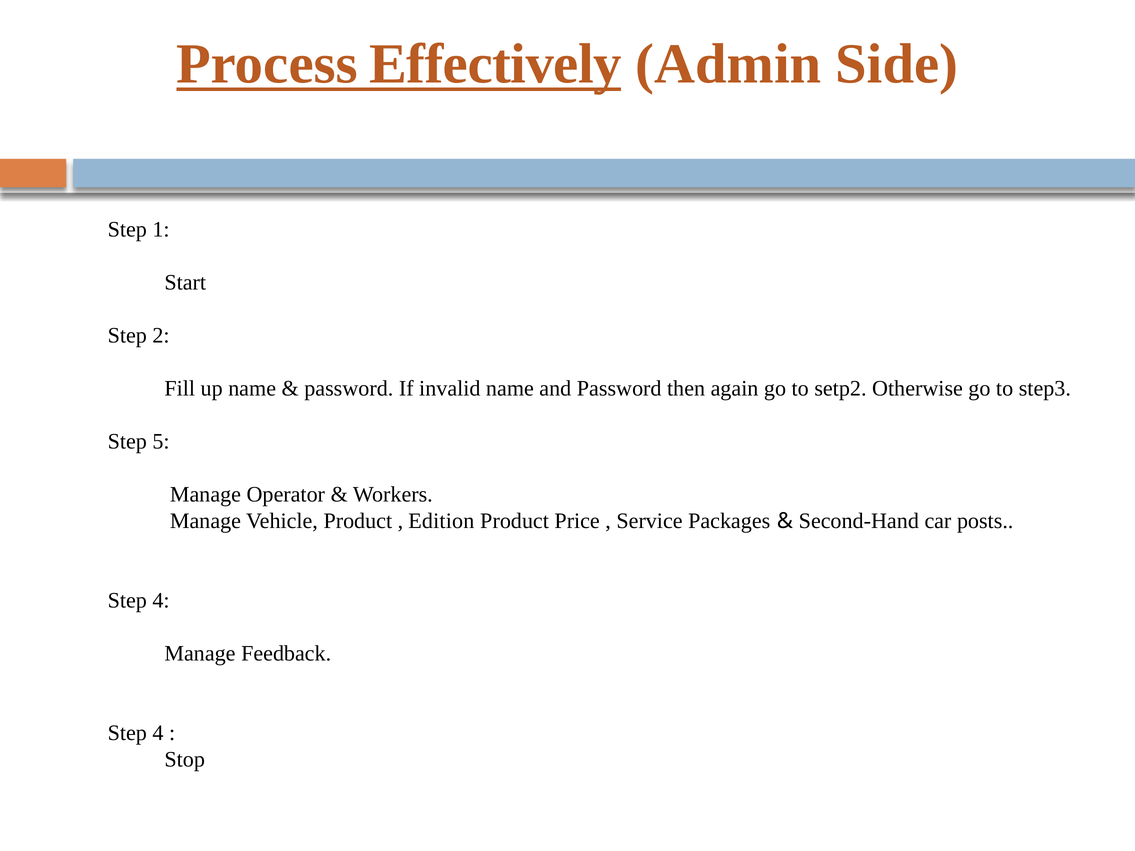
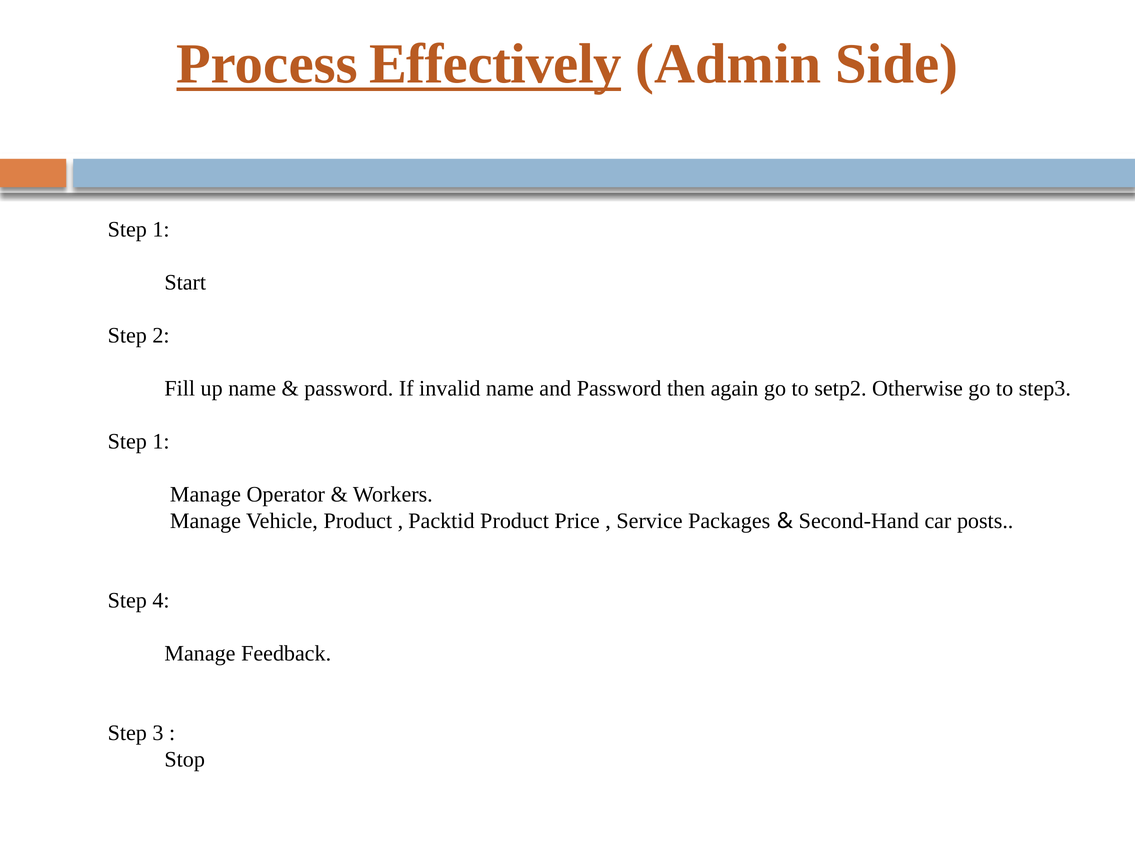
5 at (161, 441): 5 -> 1
Edition: Edition -> Packtid
4 at (158, 733): 4 -> 3
